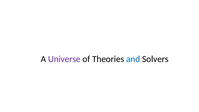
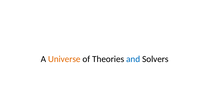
Universe colour: purple -> orange
